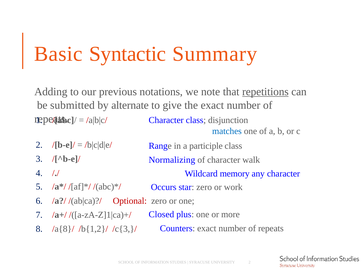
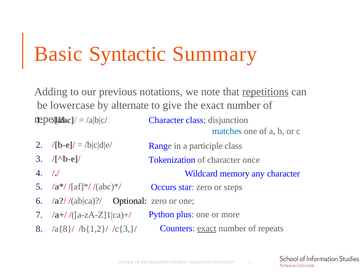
submitted: submitted -> lowercase
Normalizing: Normalizing -> Tokenization
walk: walk -> once
work: work -> steps
Optional colour: red -> black
Closed: Closed -> Python
exact at (207, 229) underline: none -> present
